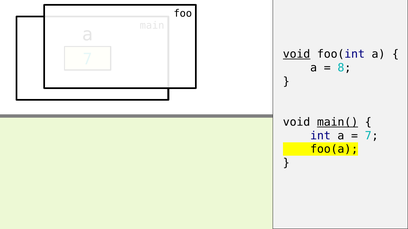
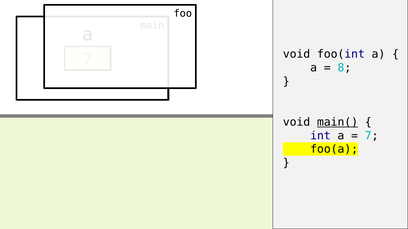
void at (297, 54) underline: present -> none
